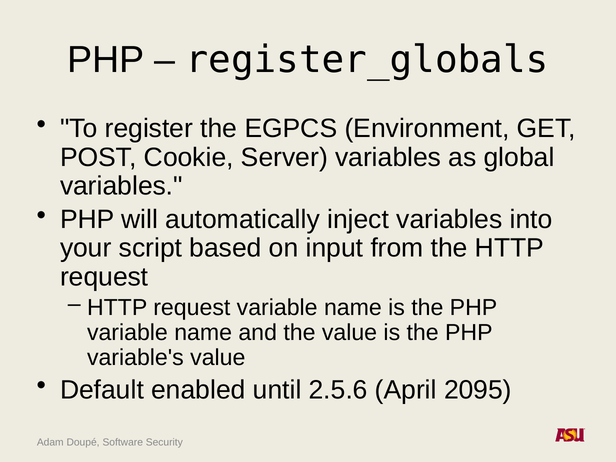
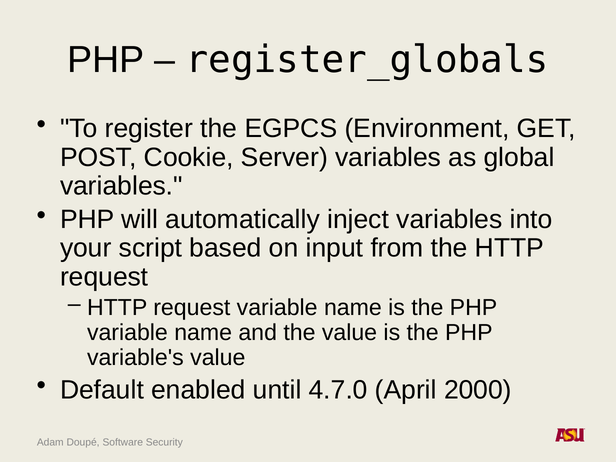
2.5.6: 2.5.6 -> 4.7.0
2095: 2095 -> 2000
